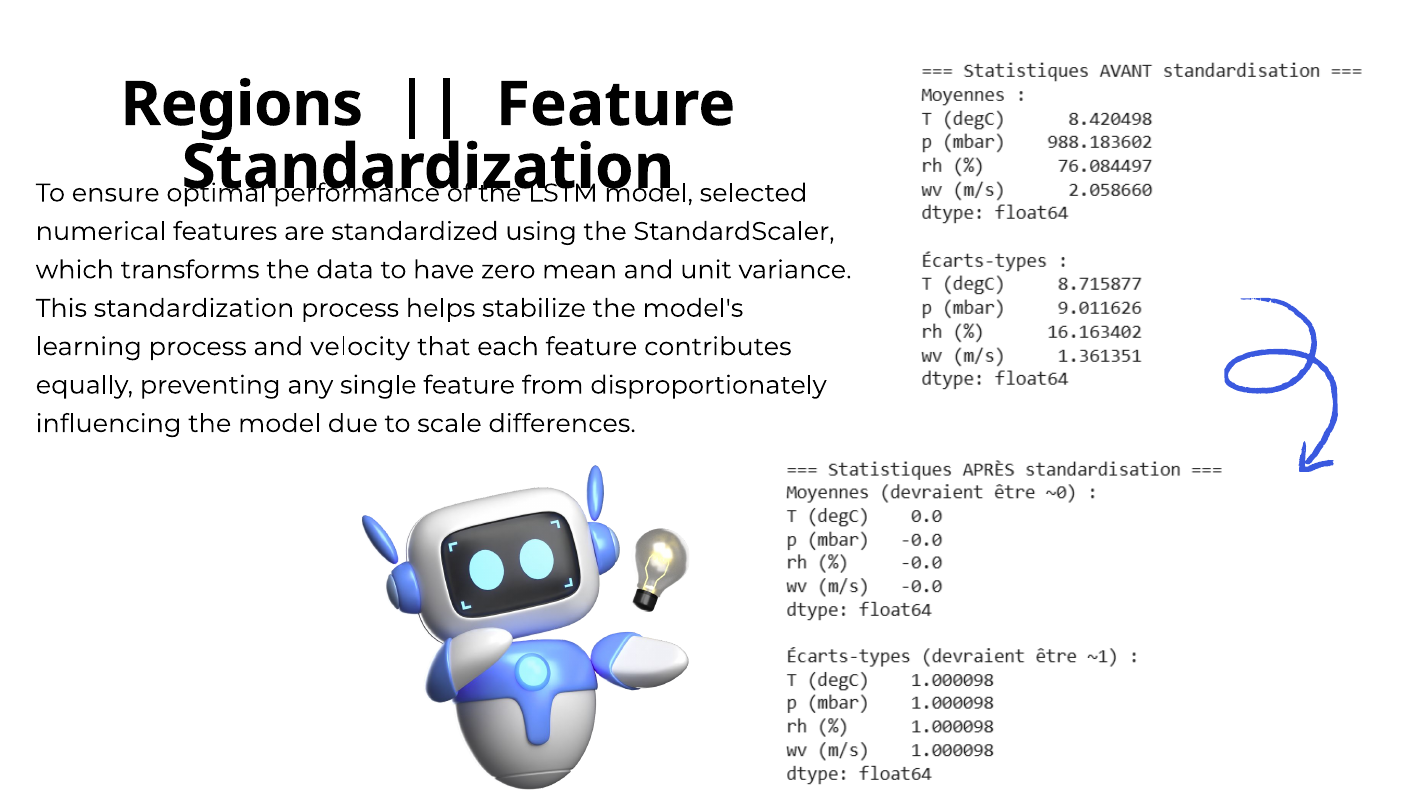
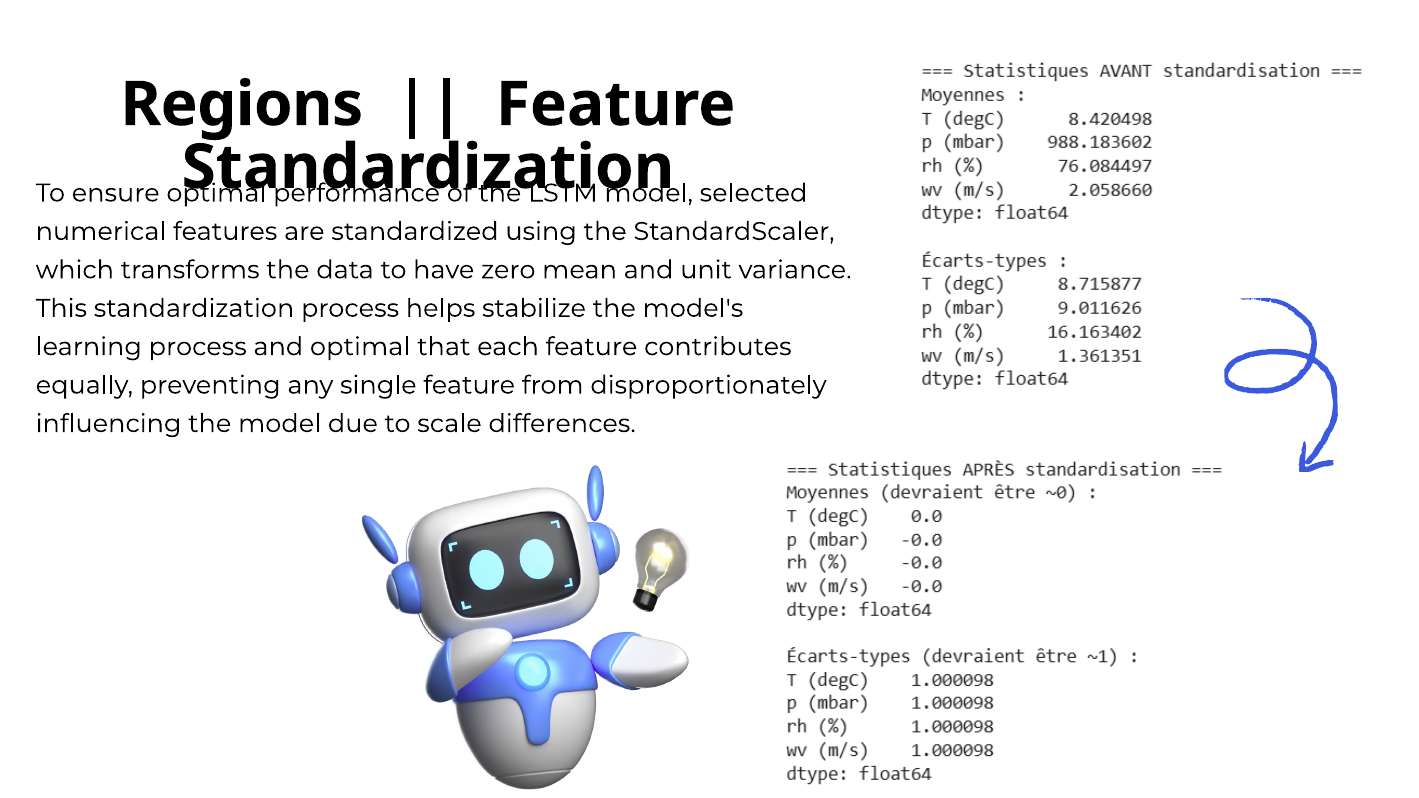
and velocity: velocity -> optimal
